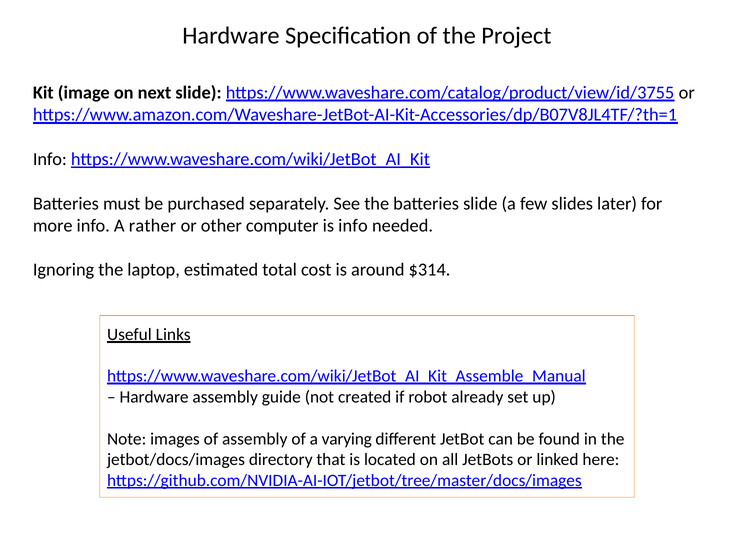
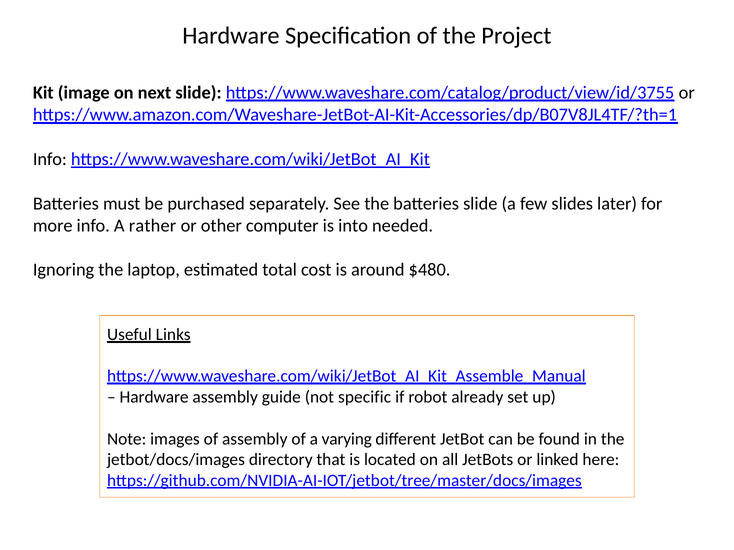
is info: info -> into
$314: $314 -> $480
created: created -> specific
